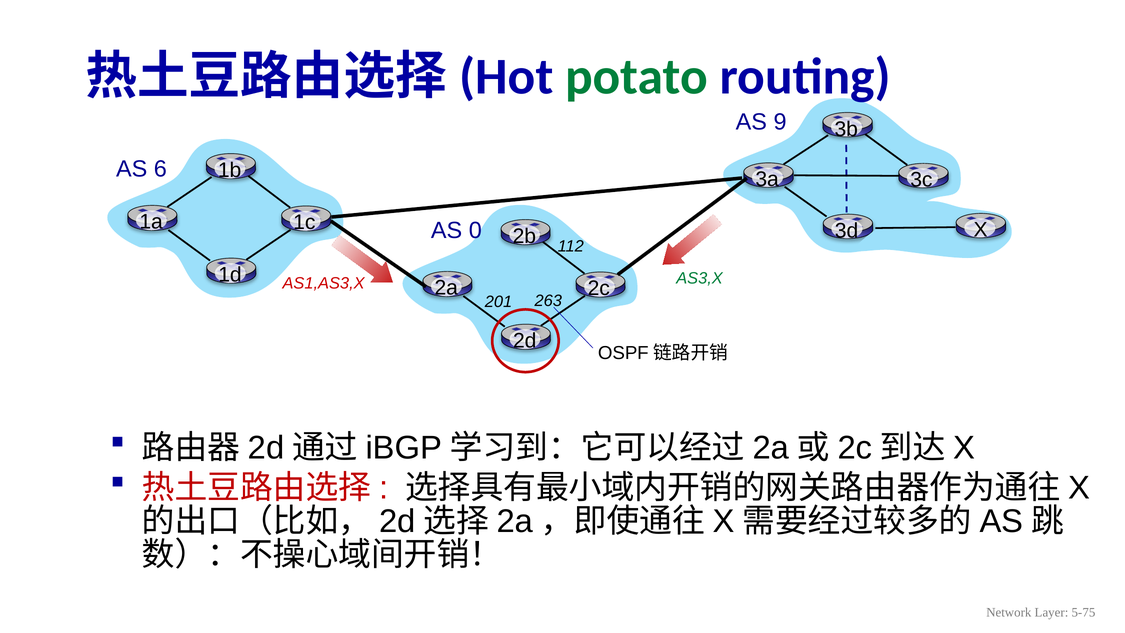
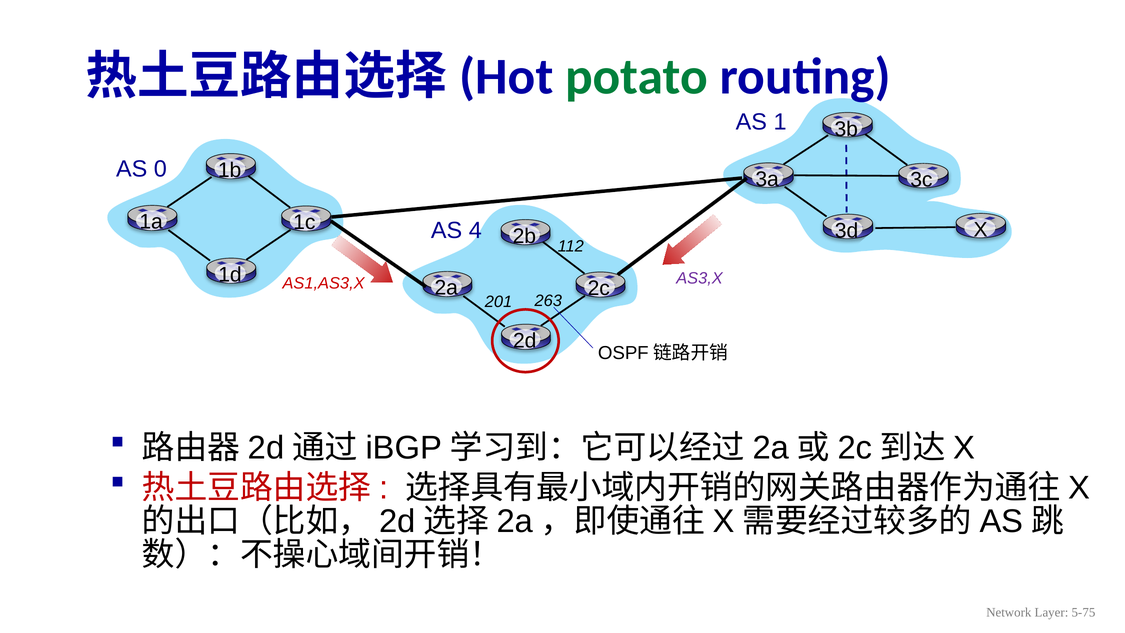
9: 9 -> 1
6: 6 -> 0
0: 0 -> 4
AS3,X colour: green -> purple
